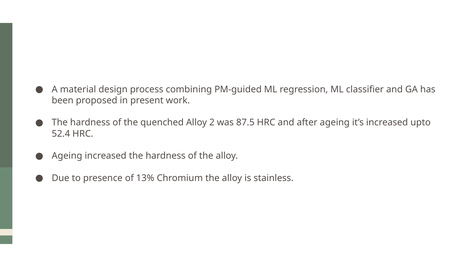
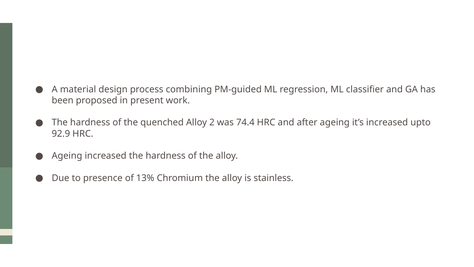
87.5: 87.5 -> 74.4
52.4: 52.4 -> 92.9
